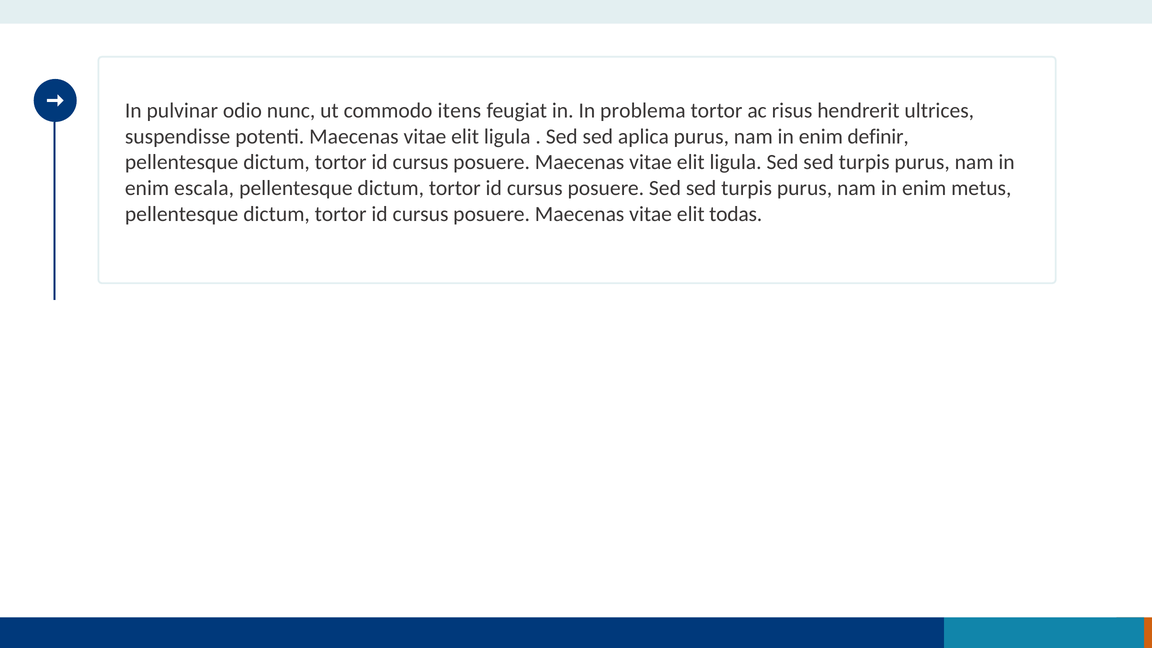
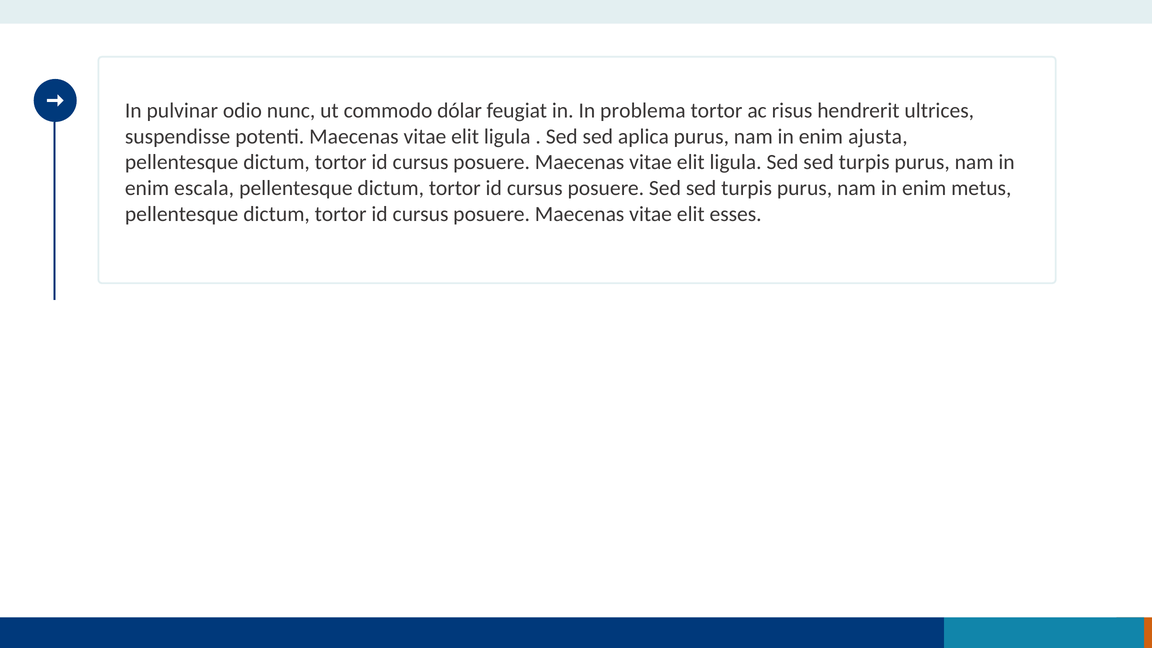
itens: itens -> dólar
definir: definir -> ajusta
todas: todas -> esses
